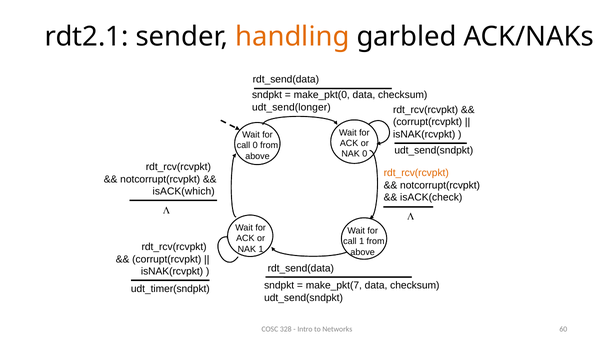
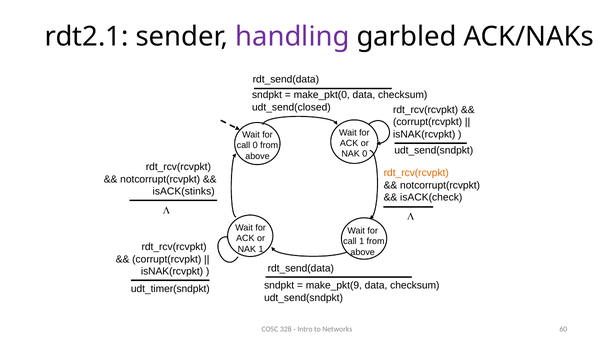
handling colour: orange -> purple
udt_send(longer: udt_send(longer -> udt_send(closed
isACK(which: isACK(which -> isACK(stinks
make_pkt(7: make_pkt(7 -> make_pkt(9
